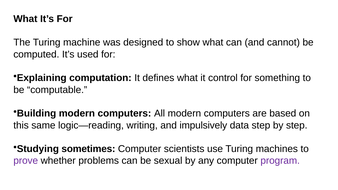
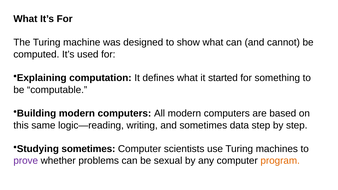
control: control -> started
and impulsively: impulsively -> sometimes
program colour: purple -> orange
